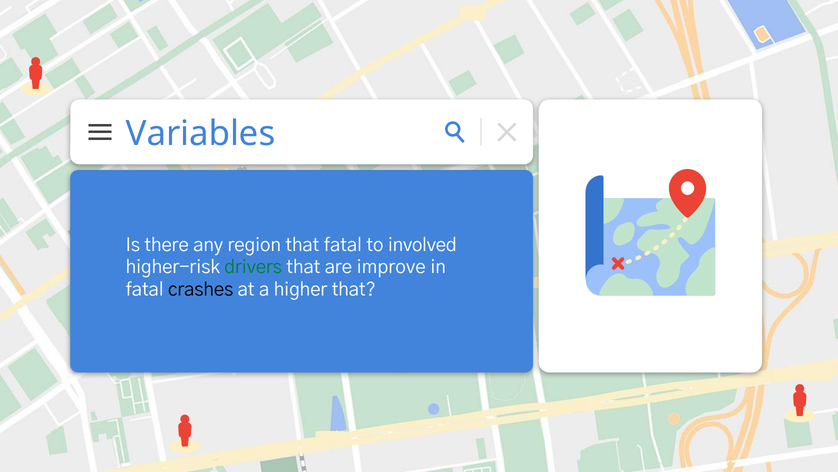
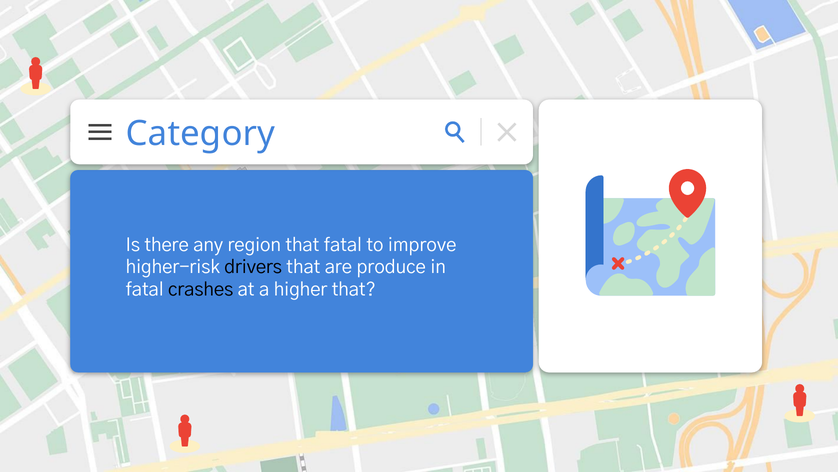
Variables: Variables -> Category
involved: involved -> improve
drivers colour: green -> black
improve: improve -> produce
